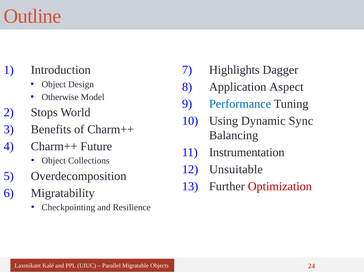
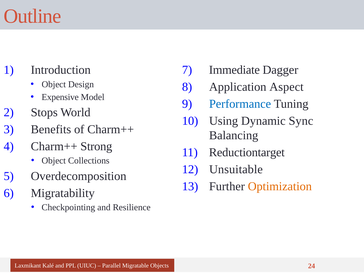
Highlights: Highlights -> Immediate
Otherwise: Otherwise -> Expensive
Future: Future -> Strong
Instrumentation: Instrumentation -> Reductiontarget
Optimization colour: red -> orange
